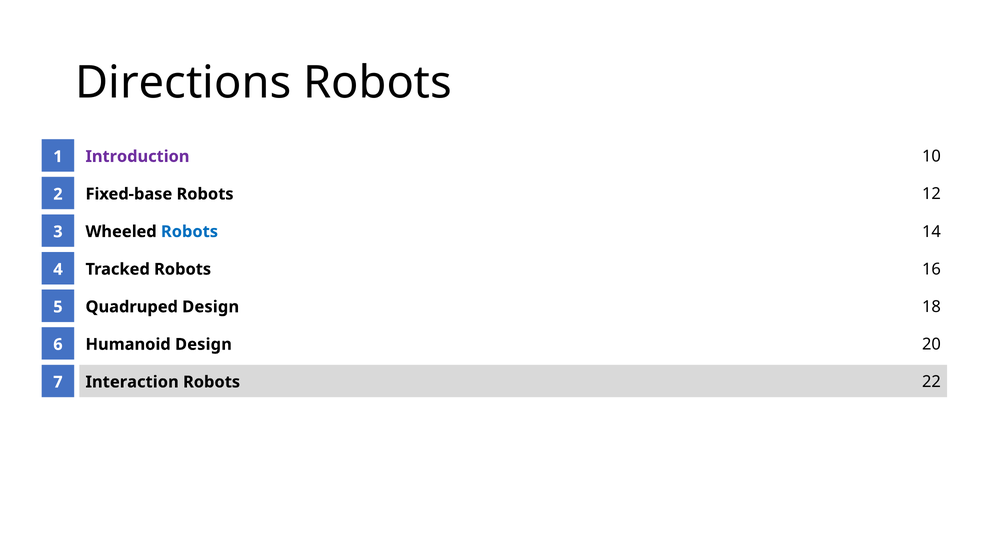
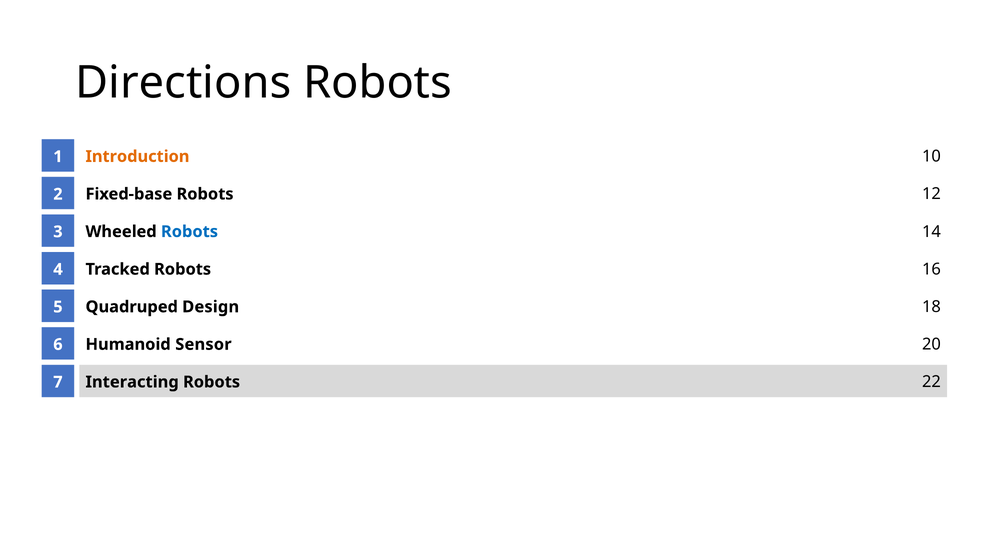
Introduction colour: purple -> orange
Humanoid Design: Design -> Sensor
Interaction: Interaction -> Interacting
